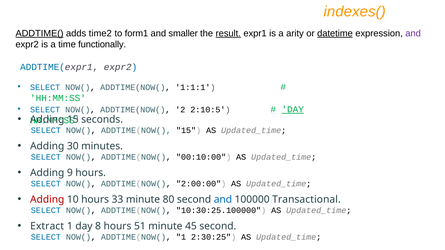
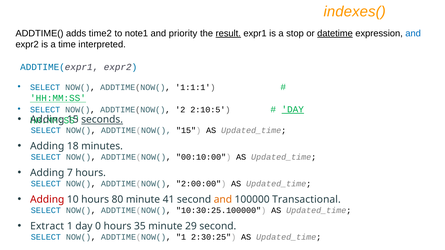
ADDTIME( underline: present -> none
form1: form1 -> note1
smaller: smaller -> priority
arity: arity -> stop
and at (413, 33) colour: purple -> blue
functionally: functionally -> interpreted
HH:MM:SS at (58, 98) underline: none -> present
seconds underline: none -> present
30: 30 -> 18
9: 9 -> 7
33: 33 -> 80
80: 80 -> 41
and at (223, 200) colour: blue -> orange
8: 8 -> 0
51: 51 -> 35
45: 45 -> 29
